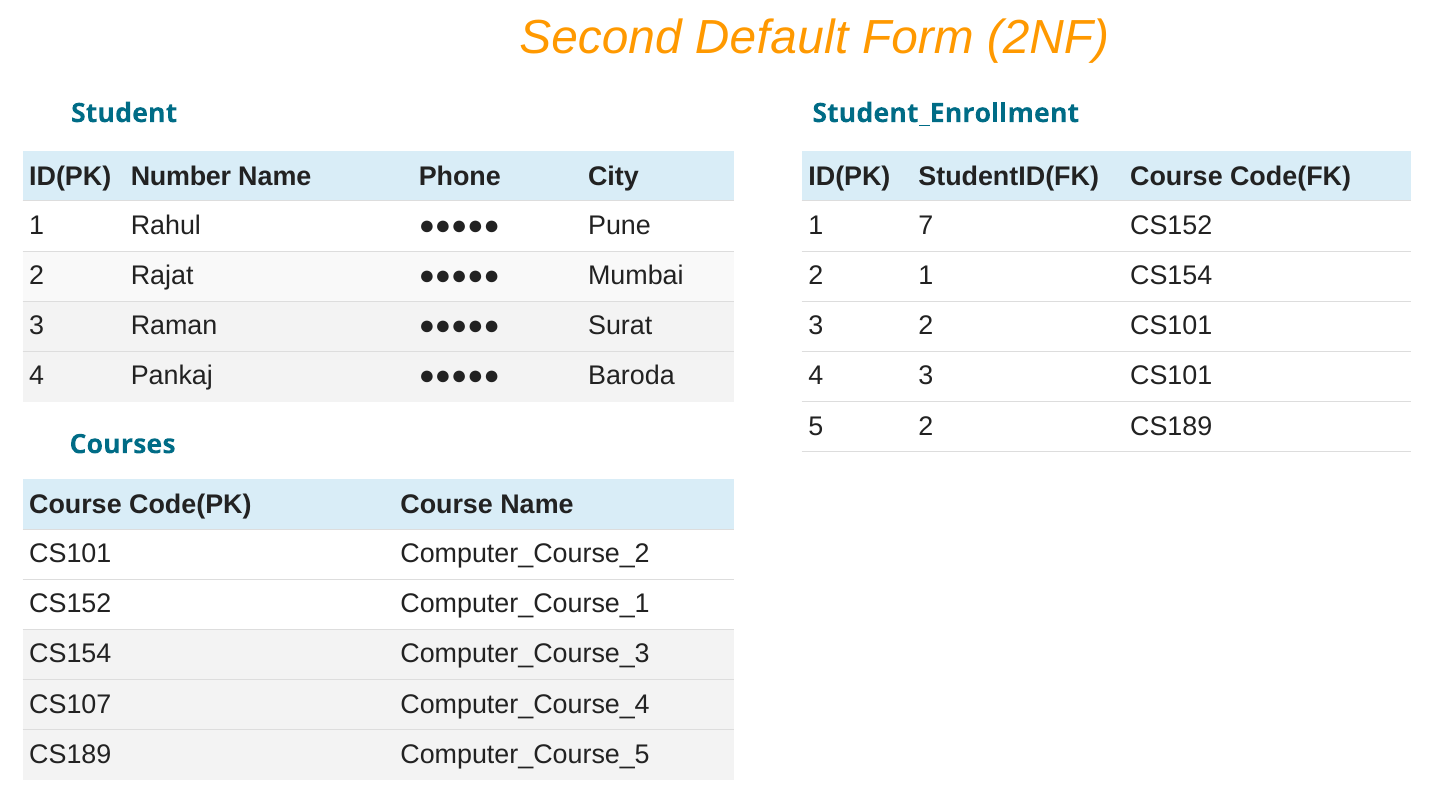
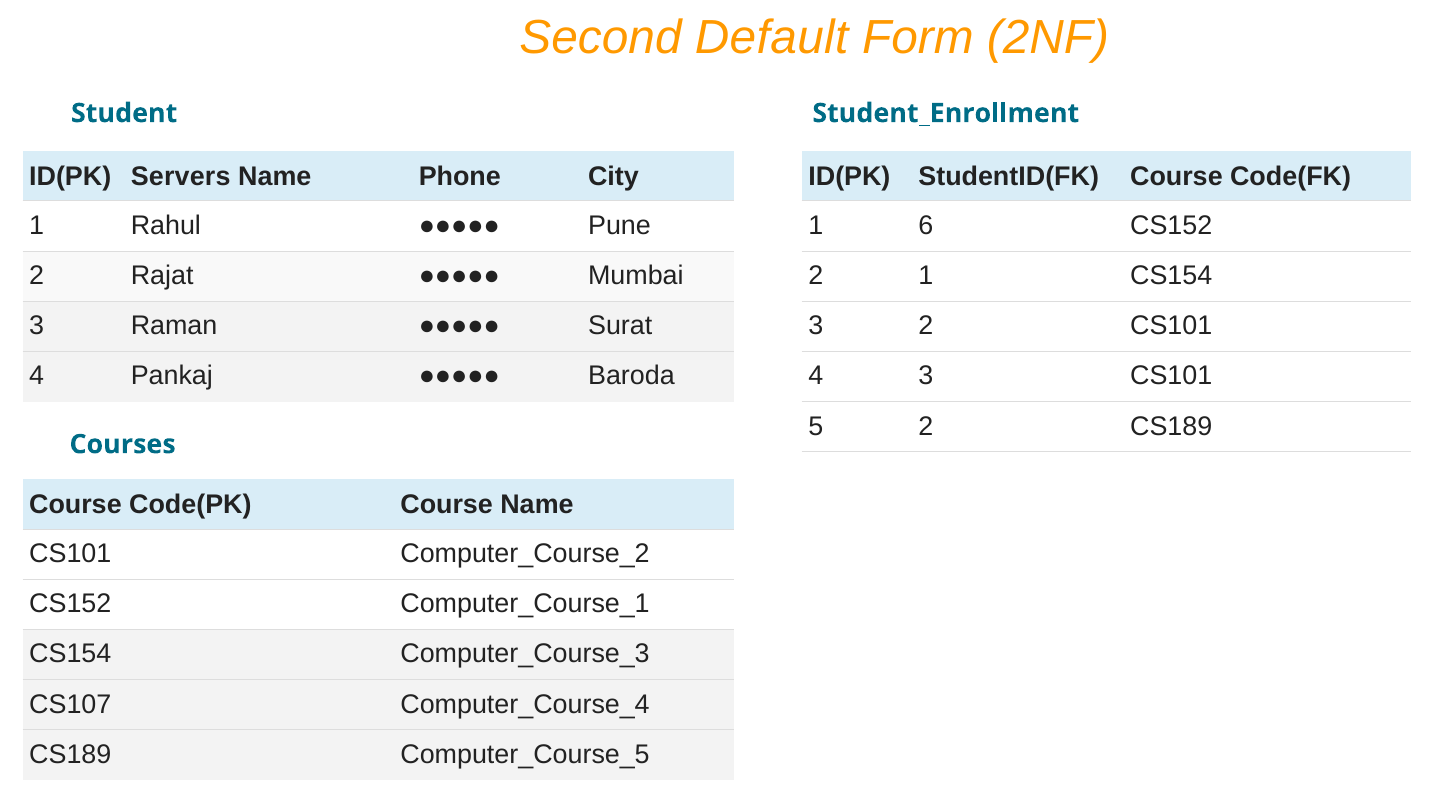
Number: Number -> Servers
7: 7 -> 6
